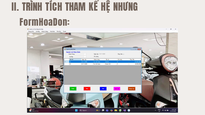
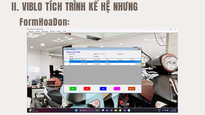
TRÌNH: TRÌNH -> VIBLO
THAM: THAM -> TRÌNH
